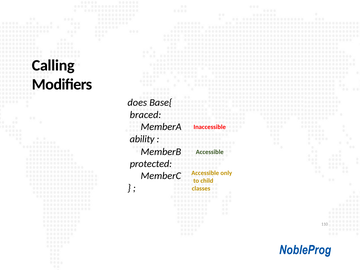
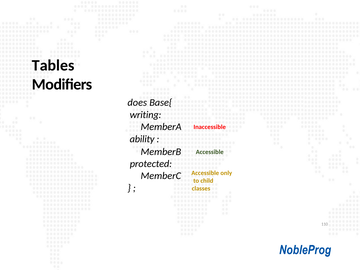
Calling: Calling -> Tables
braced: braced -> writing
